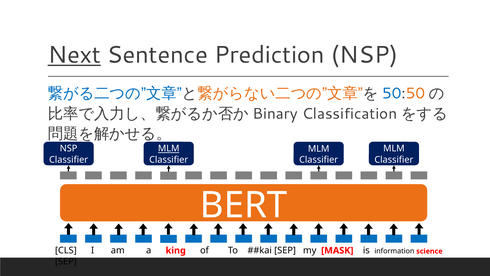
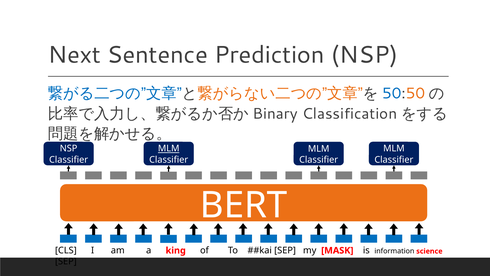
Next underline: present -> none
